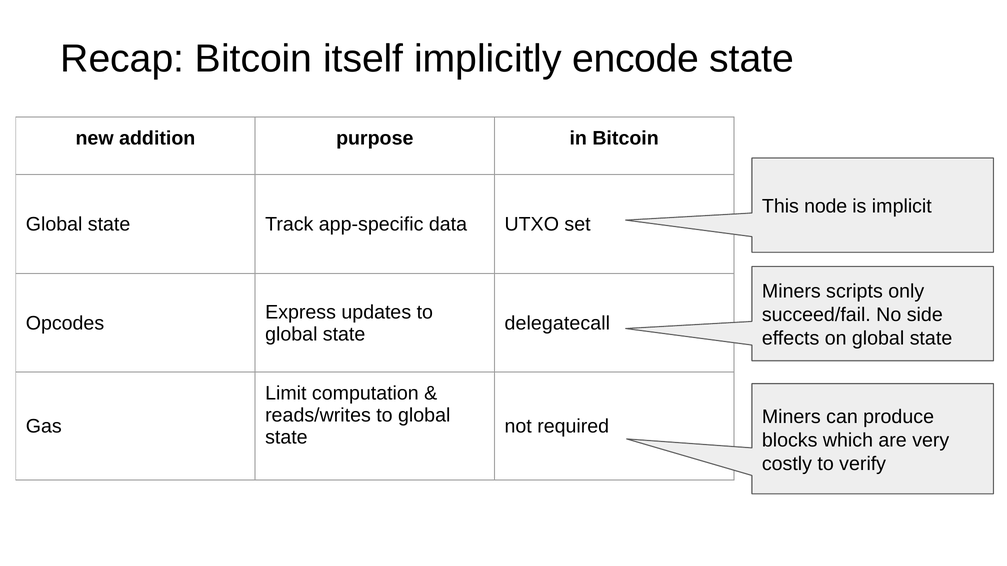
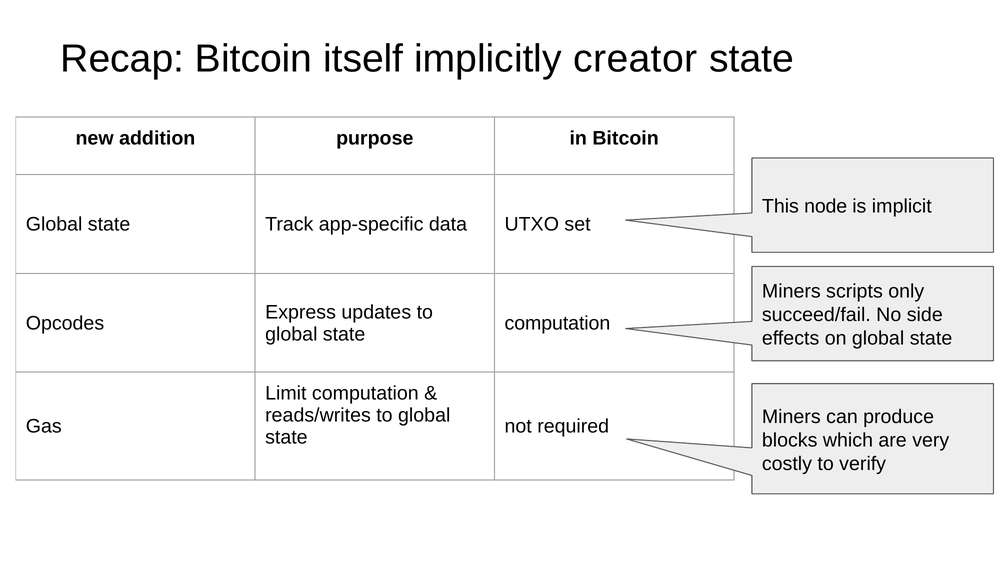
encode: encode -> creator
delegatecall at (557, 323): delegatecall -> computation
